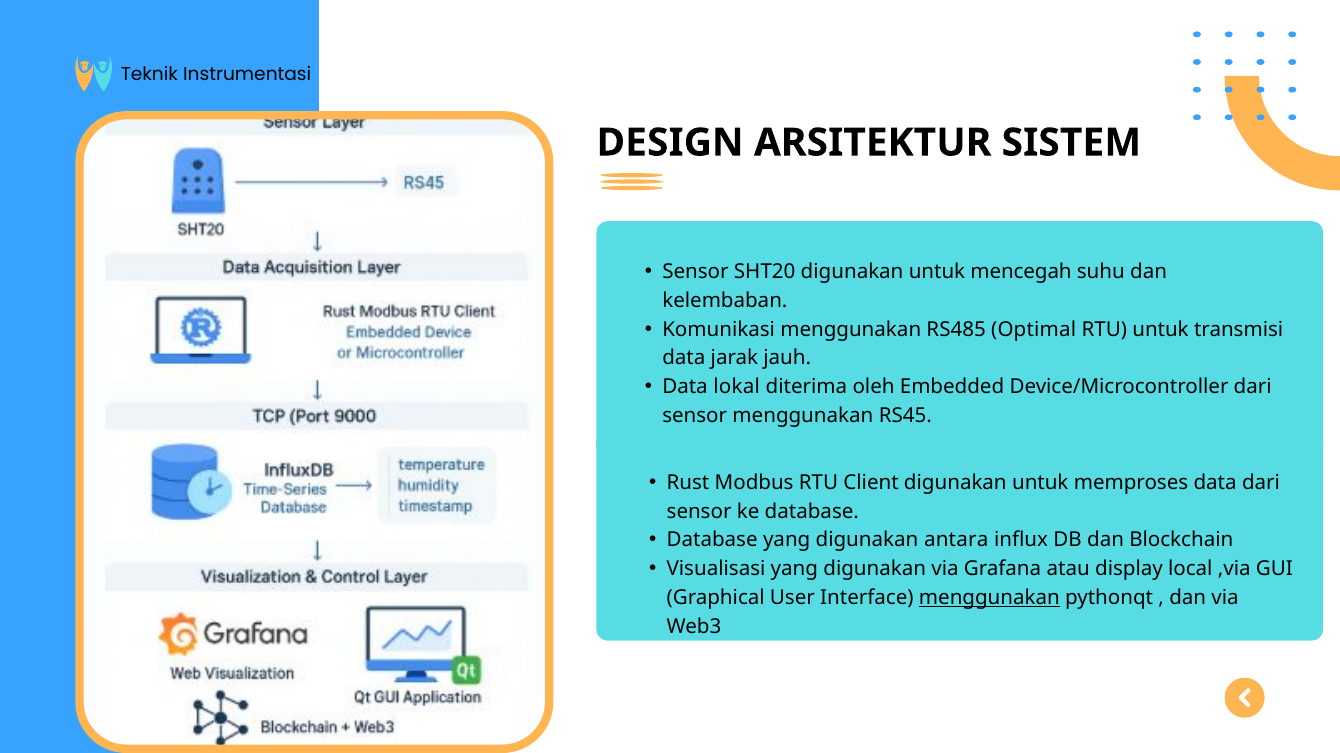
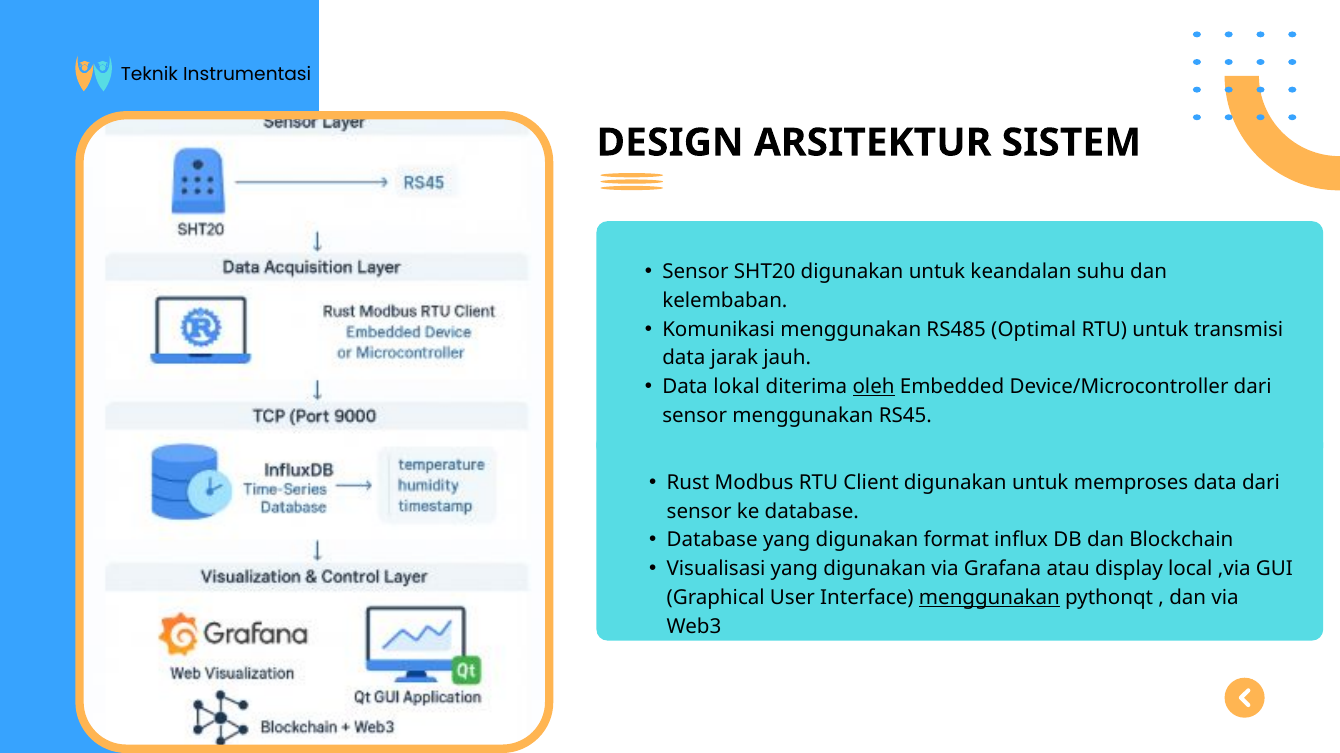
mencegah: mencegah -> keandalan
oleh underline: none -> present
antara: antara -> format
